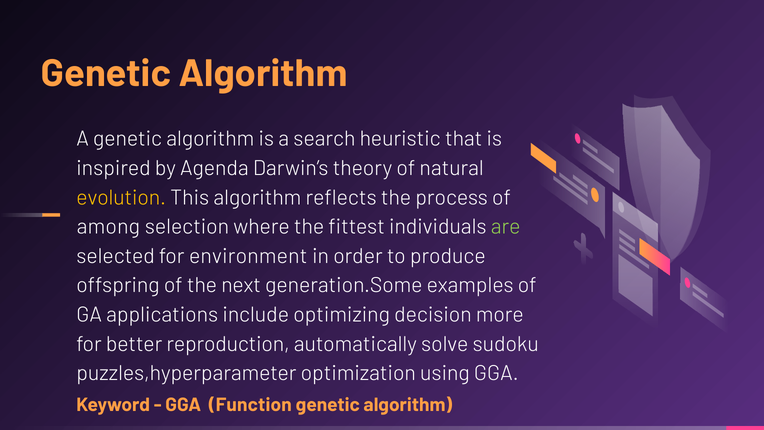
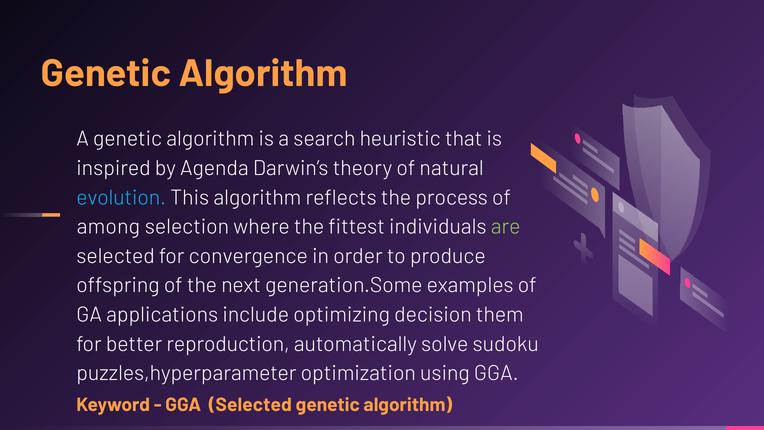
evolution colour: yellow -> light blue
environment: environment -> convergence
more: more -> them
GGA Function: Function -> Selected
